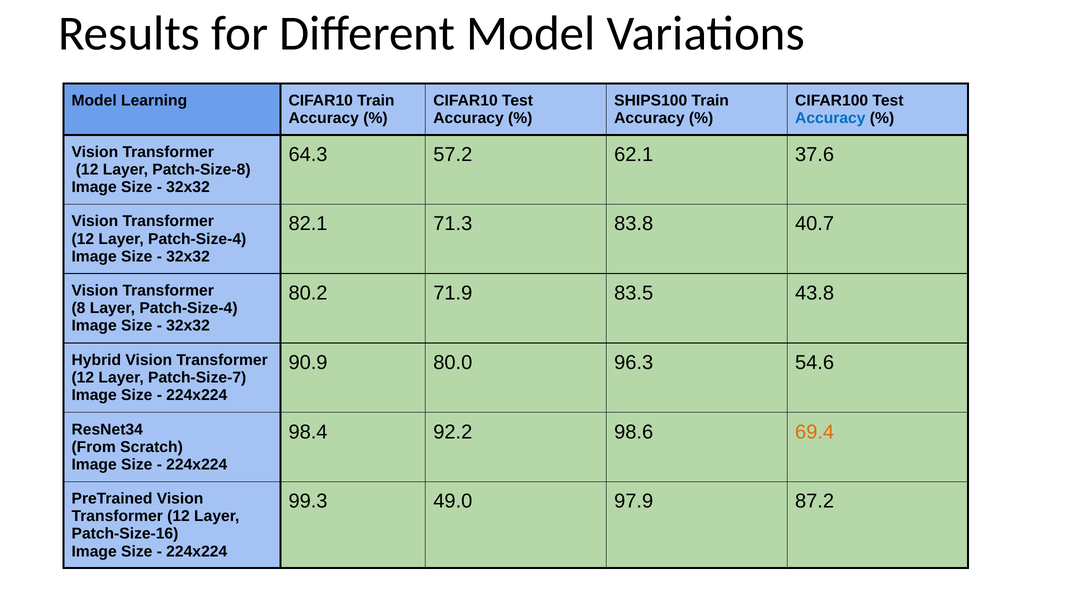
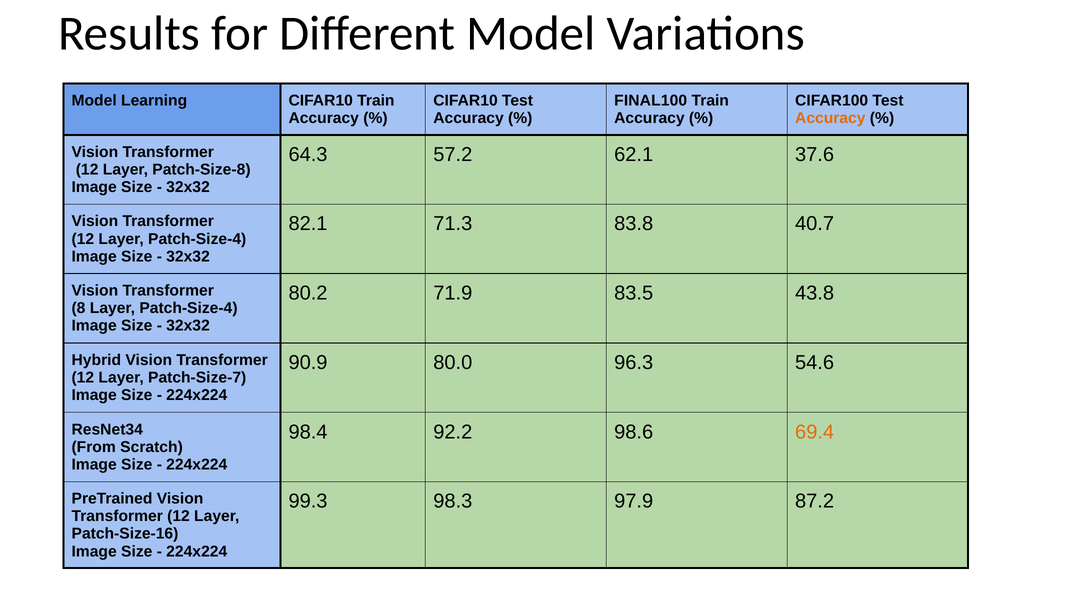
SHIPS100: SHIPS100 -> FINAL100
Accuracy at (830, 118) colour: blue -> orange
49.0: 49.0 -> 98.3
